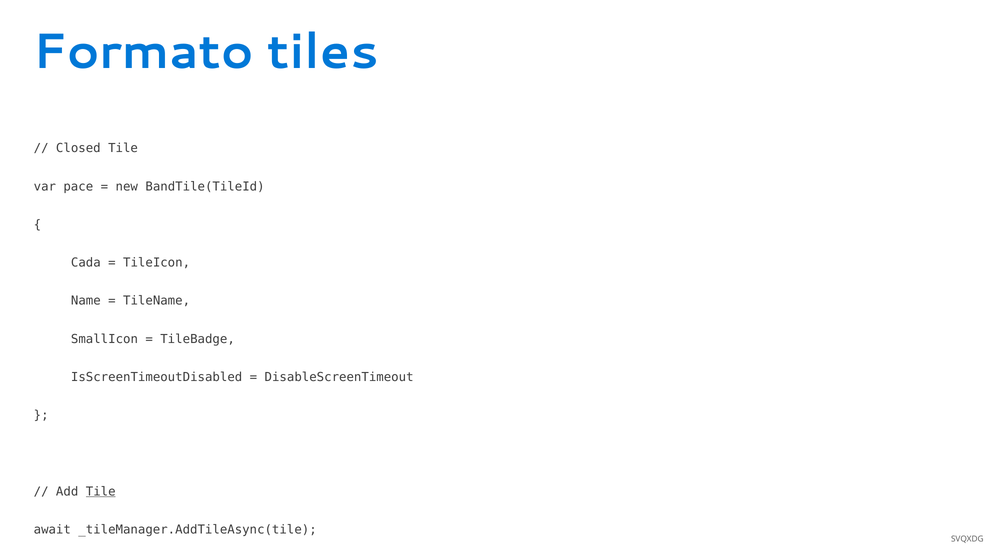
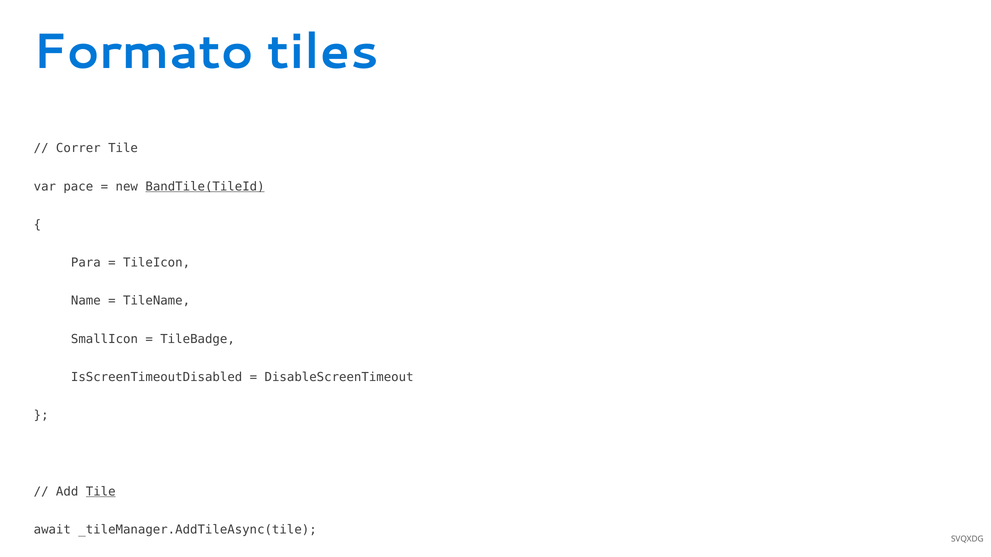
Closed: Closed -> Correr
BandTile(TileId underline: none -> present
Cada: Cada -> Para
